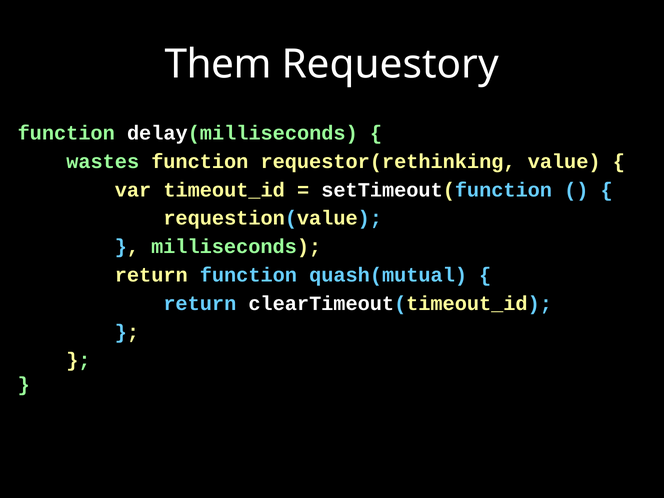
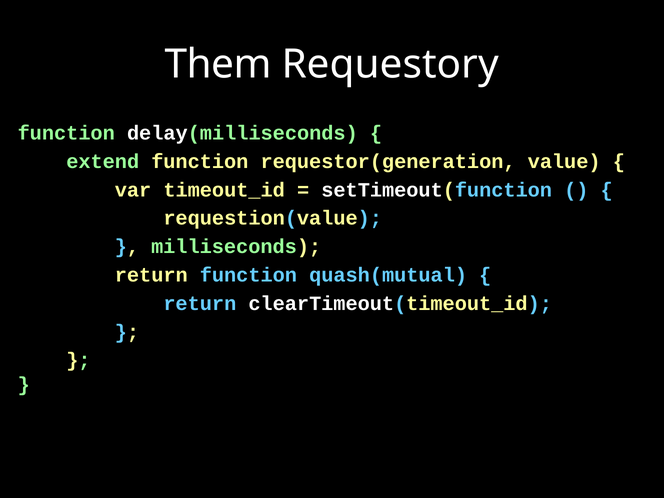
wastes: wastes -> extend
requestor(rethinking: requestor(rethinking -> requestor(generation
